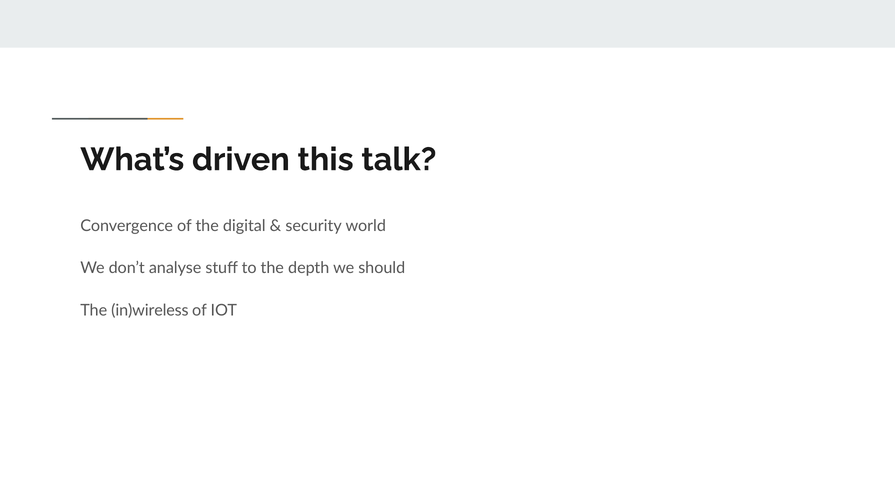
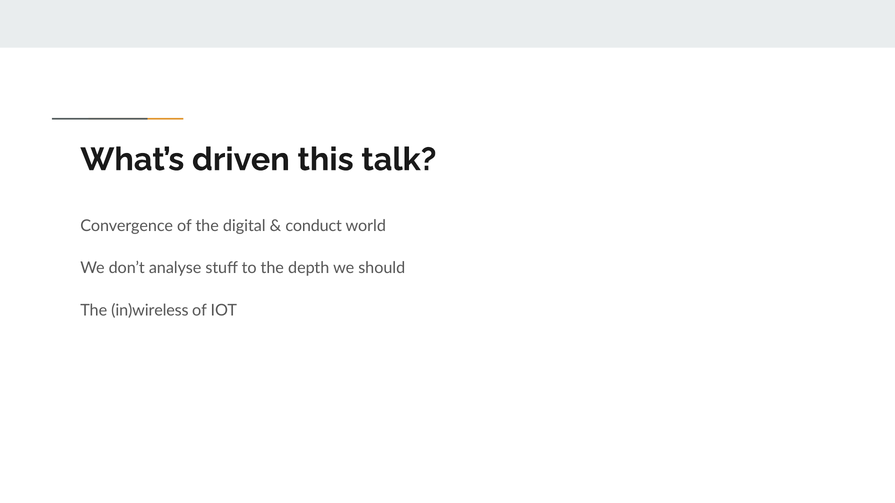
security: security -> conduct
